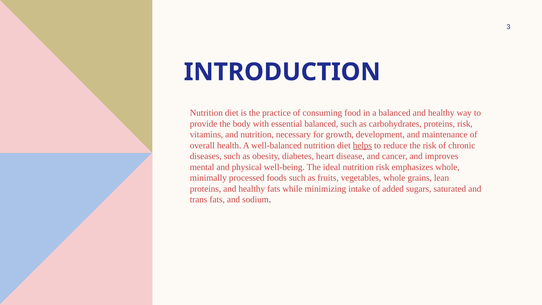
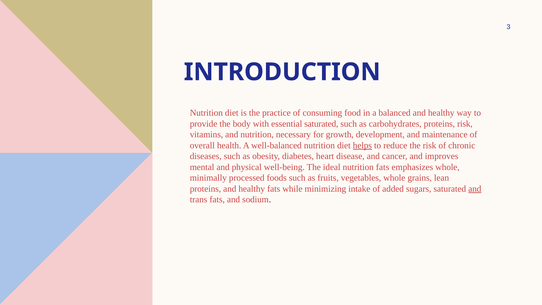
essential balanced: balanced -> saturated
nutrition risk: risk -> fats
and at (475, 189) underline: none -> present
